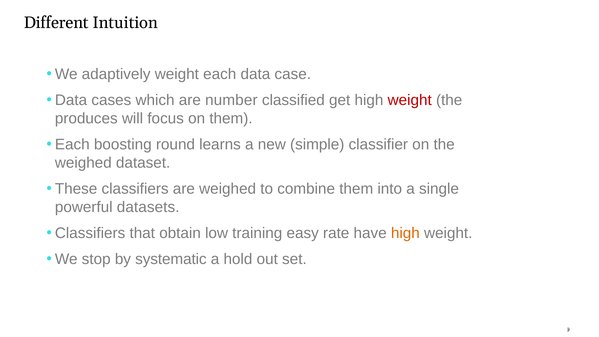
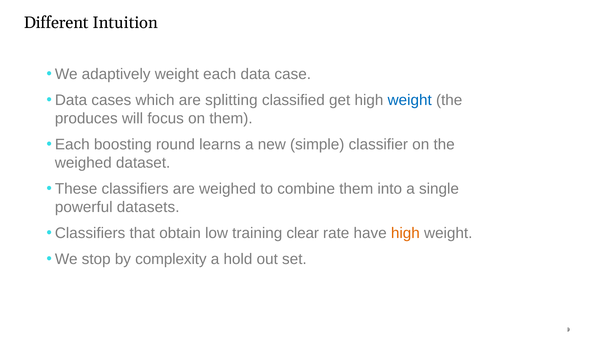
number: number -> splitting
weight at (410, 100) colour: red -> blue
easy: easy -> clear
systematic: systematic -> complexity
